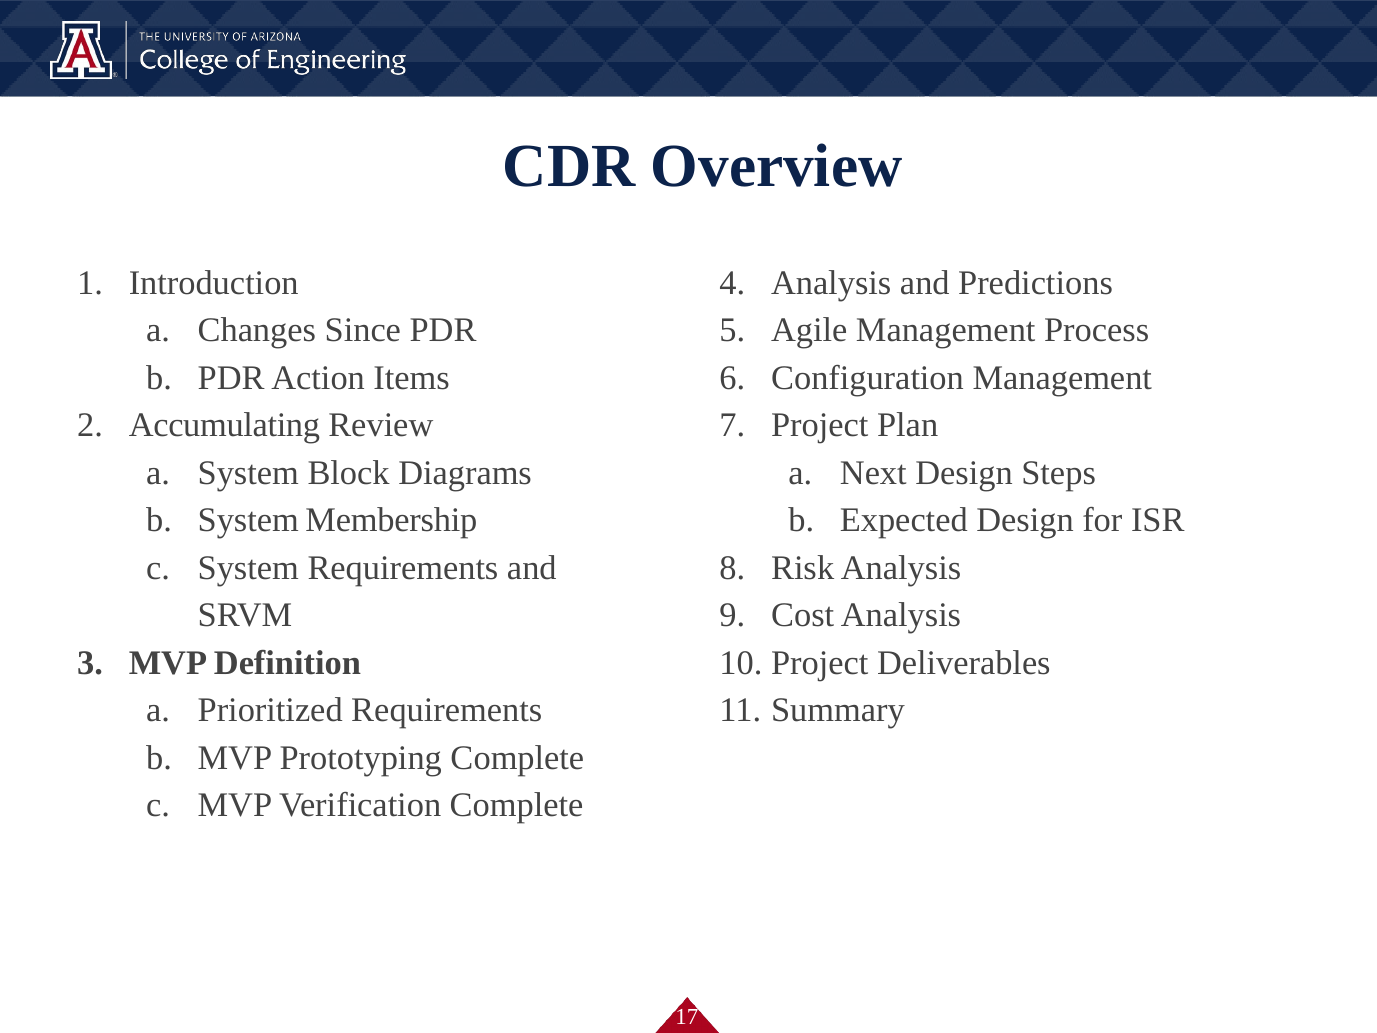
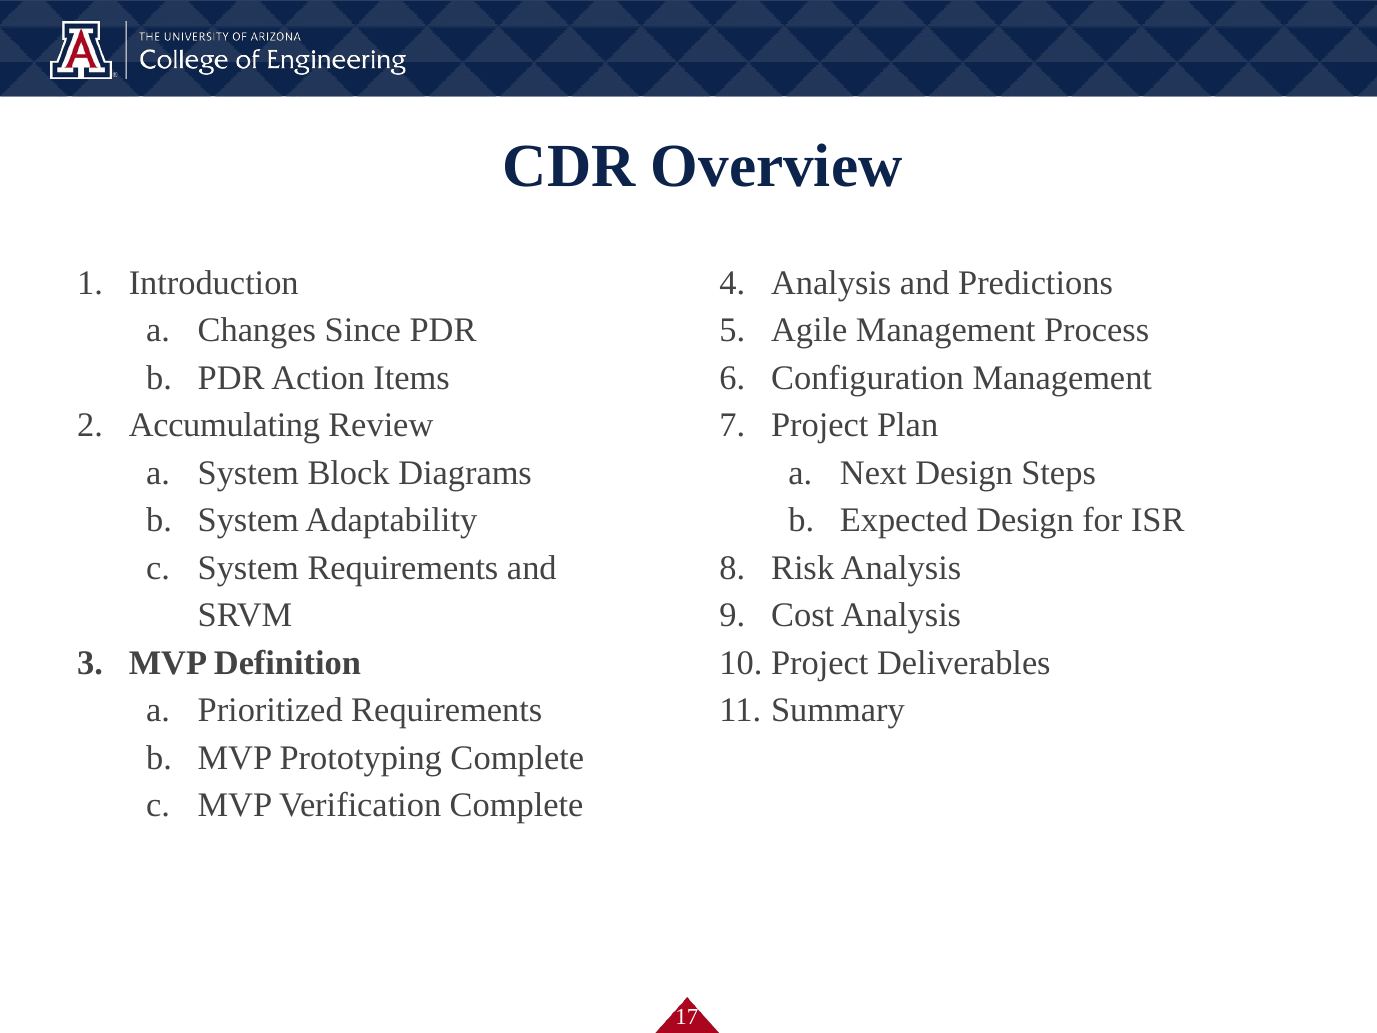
Membership: Membership -> Adaptability
